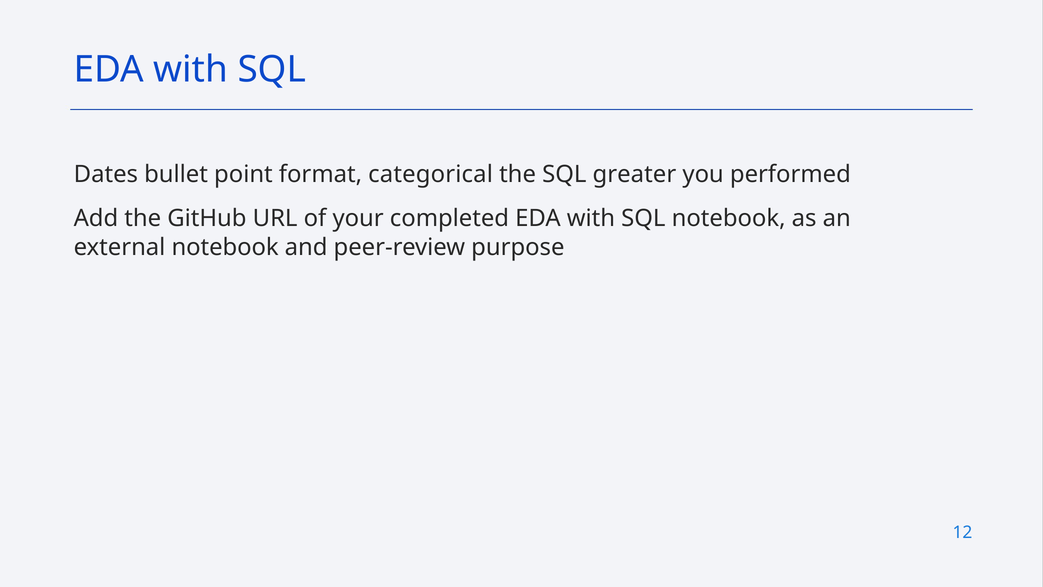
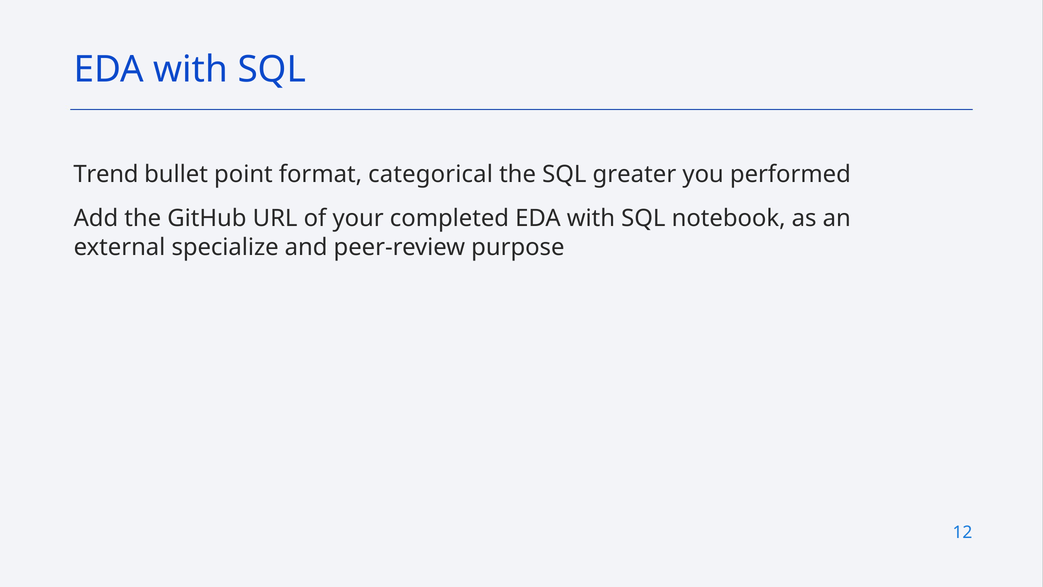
Dates: Dates -> Trend
external notebook: notebook -> specialize
